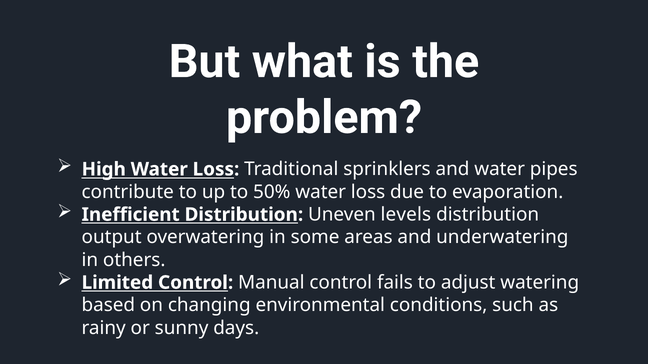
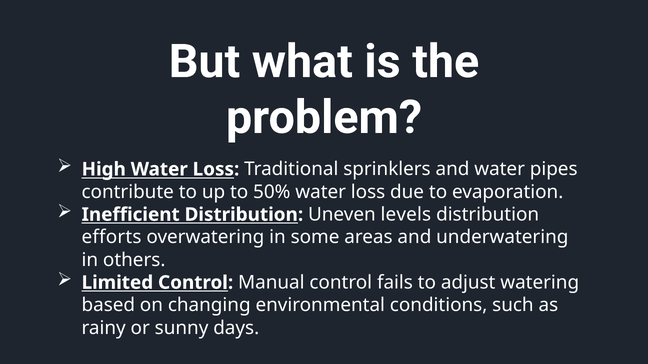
output: output -> efforts
